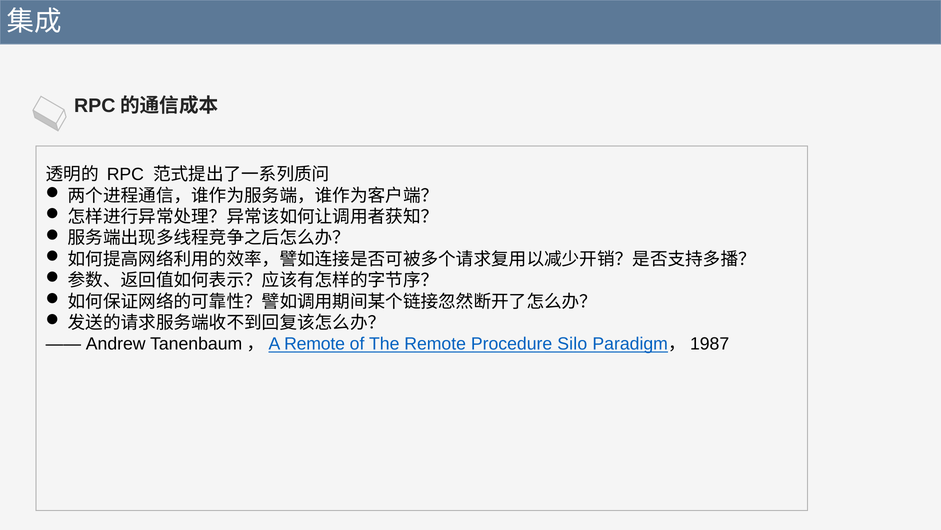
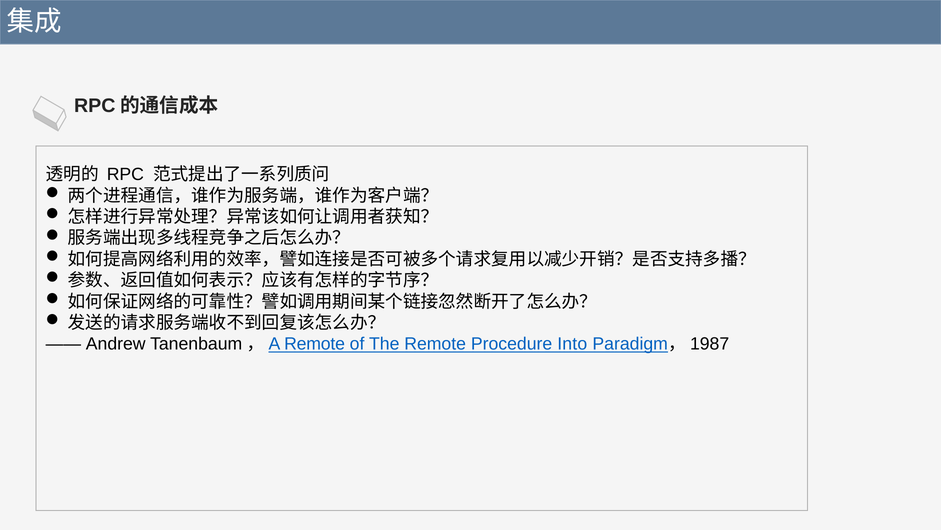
Silo: Silo -> Into
